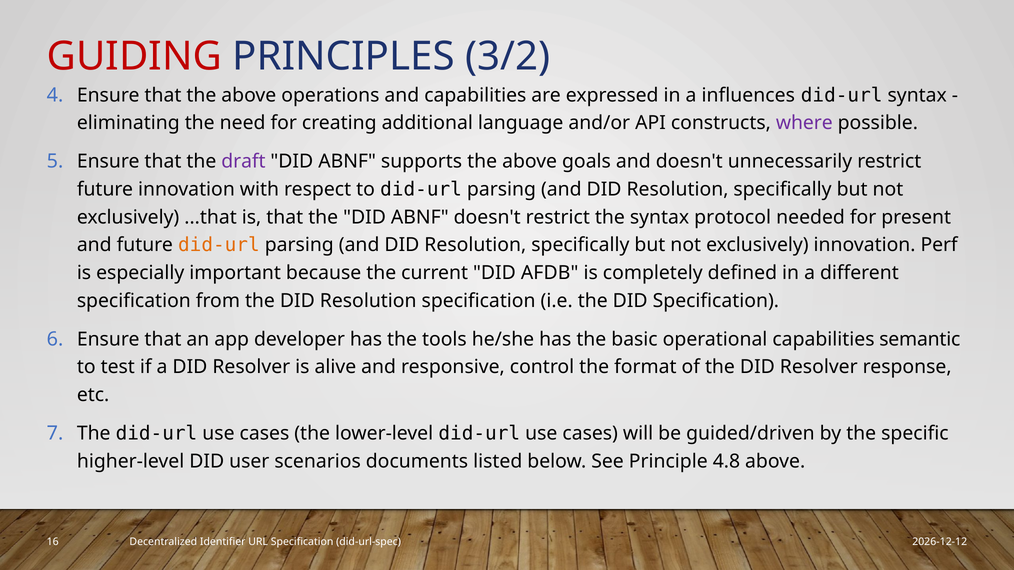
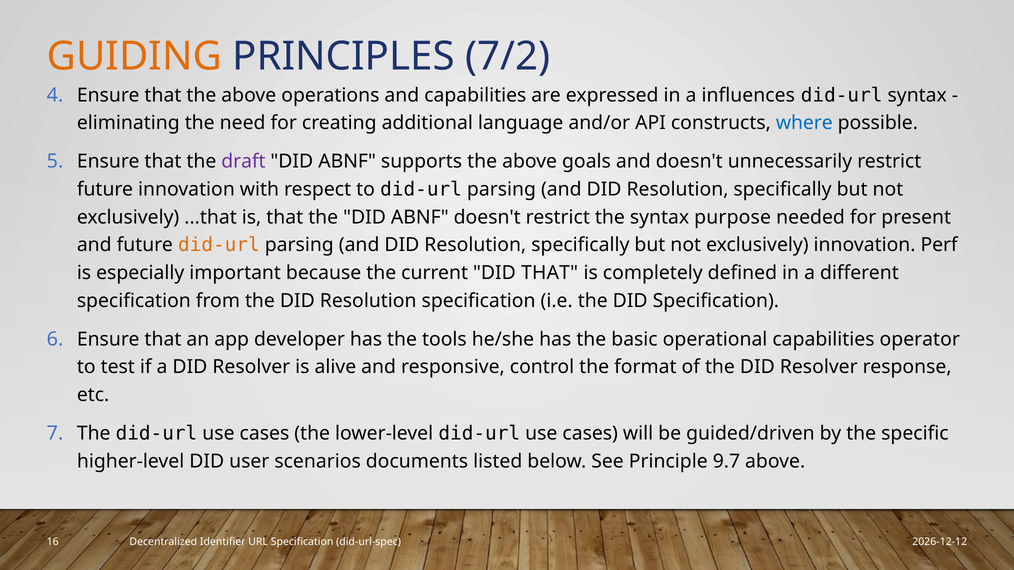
GUIDING colour: red -> orange
3/2: 3/2 -> 7/2
where colour: purple -> blue
protocol: protocol -> purpose
DID AFDB: AFDB -> THAT
semantic: semantic -> operator
4.8: 4.8 -> 9.7
